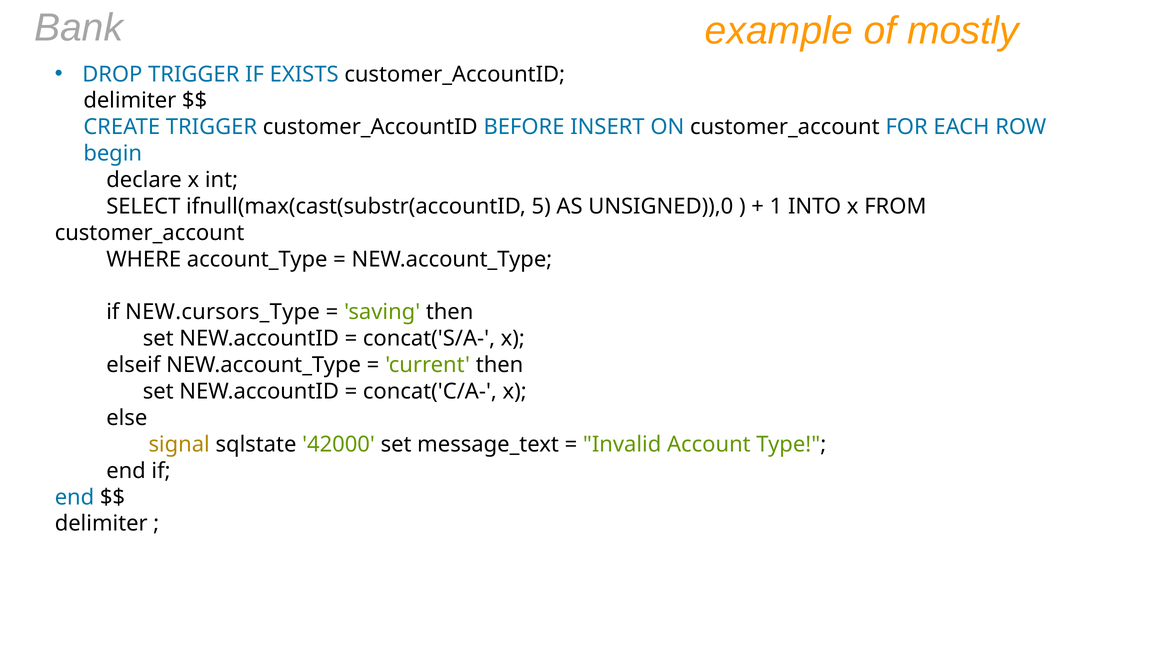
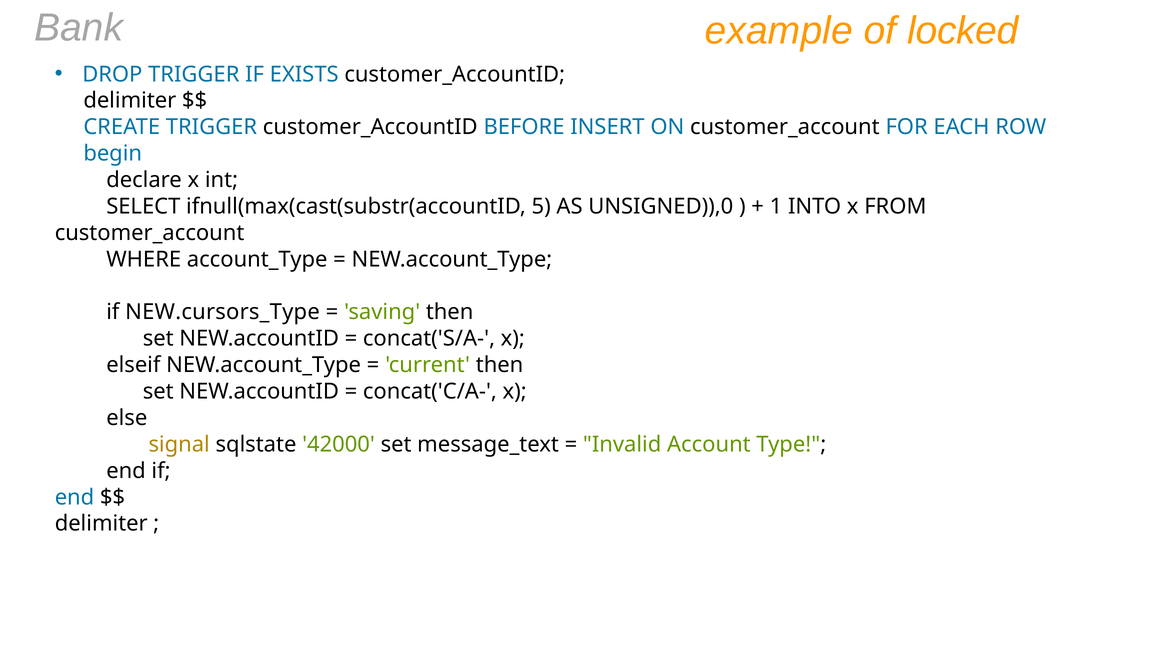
mostly: mostly -> locked
